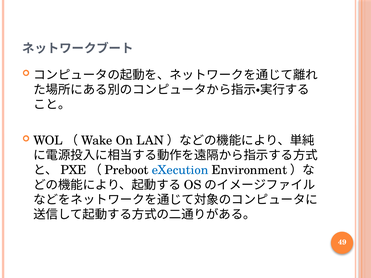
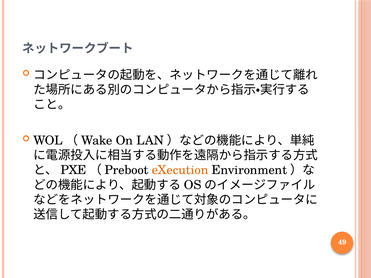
eXecution colour: blue -> orange
